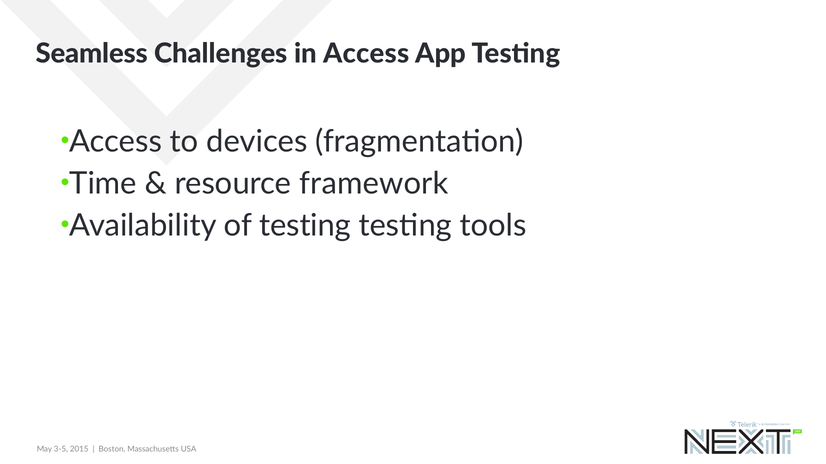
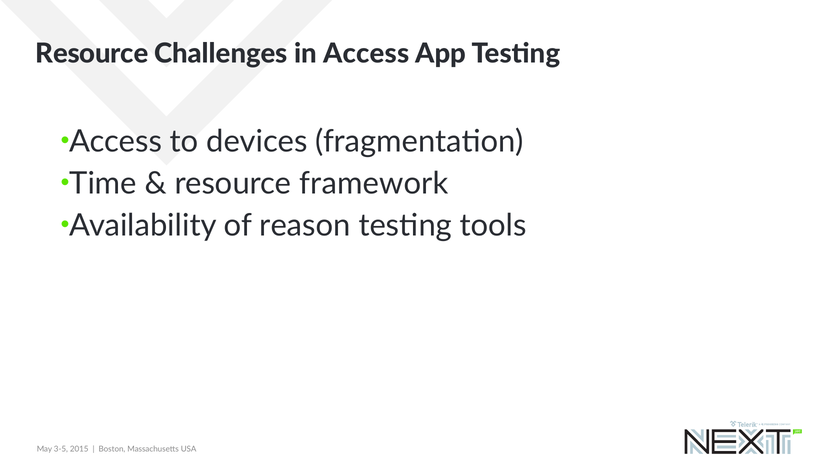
Seamless at (92, 54): Seamless -> Resource
of testing: testing -> reason
